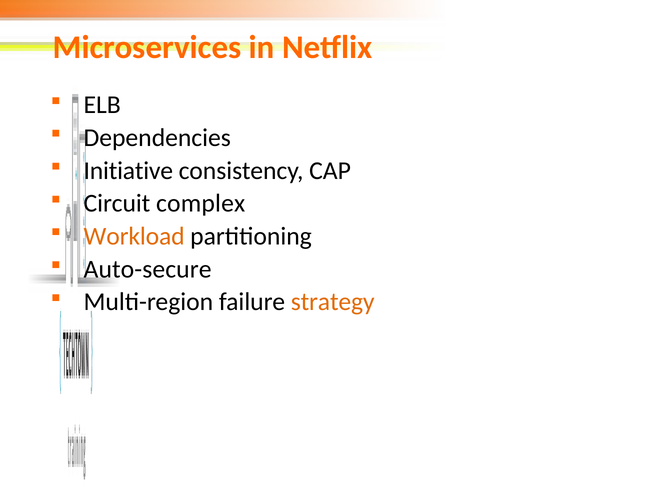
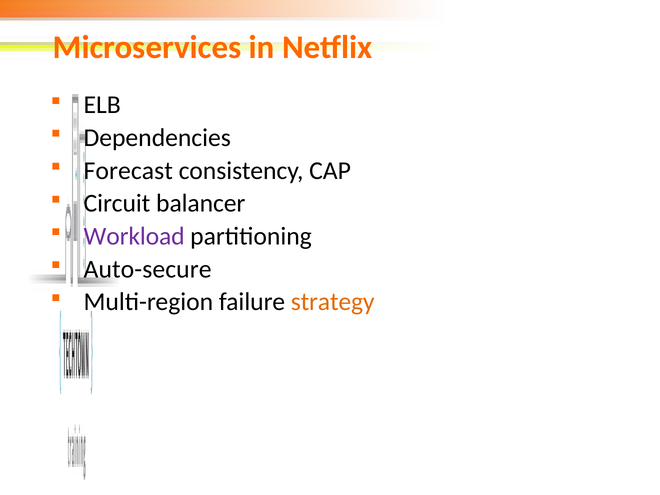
Initiative: Initiative -> Forecast
complex: complex -> balancer
Workload colour: orange -> purple
